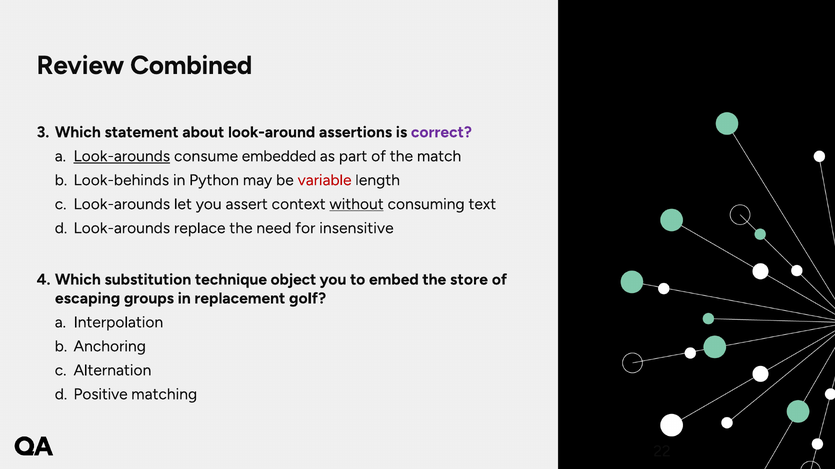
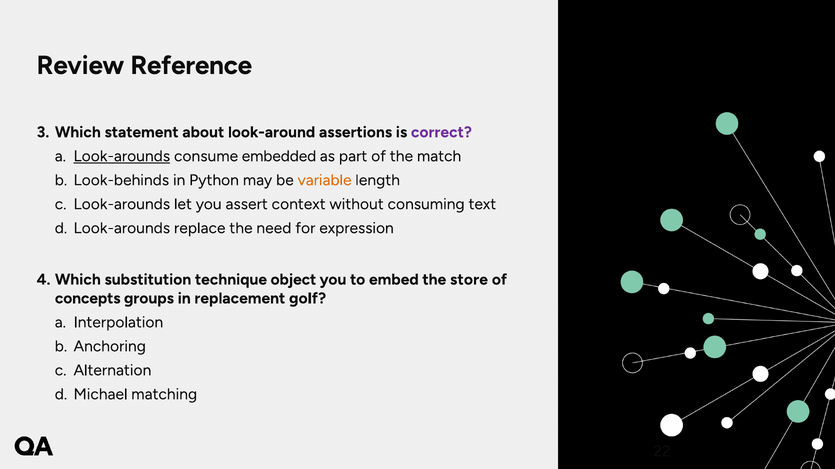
Combined: Combined -> Reference
variable colour: red -> orange
without underline: present -> none
insensitive: insensitive -> expression
escaping: escaping -> concepts
Positive: Positive -> Michael
